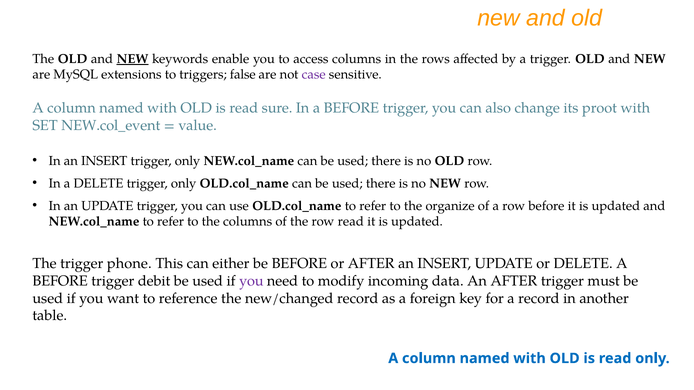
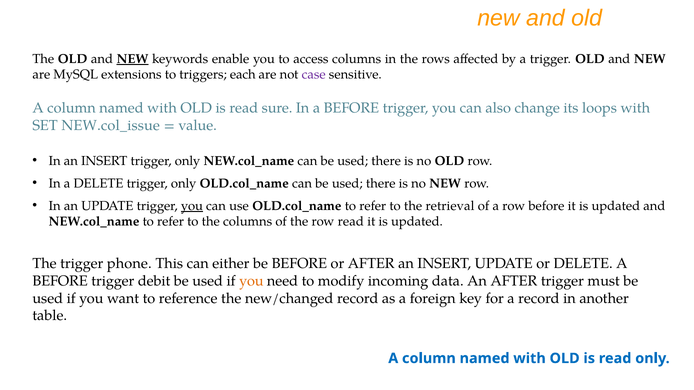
false: false -> each
proot: proot -> loops
NEW.col_event: NEW.col_event -> NEW.col_issue
you at (192, 206) underline: none -> present
organize: organize -> retrieval
you at (251, 281) colour: purple -> orange
